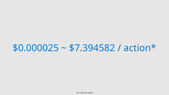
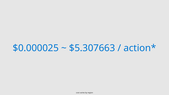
$7.394582: $7.394582 -> $5.307663
